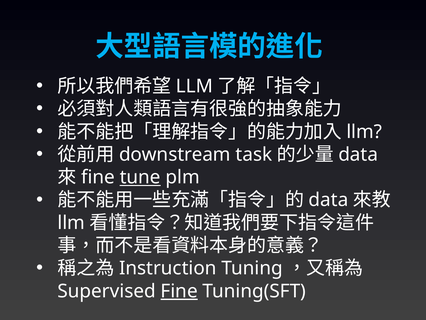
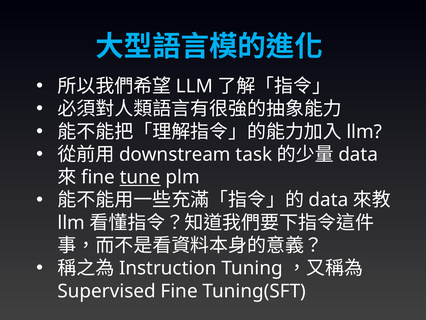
Fine at (179, 291) underline: present -> none
